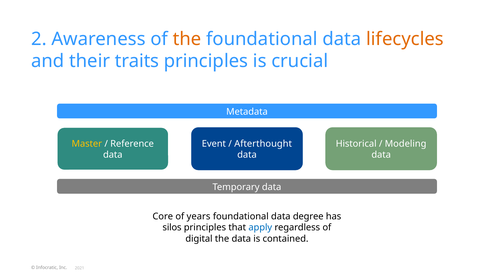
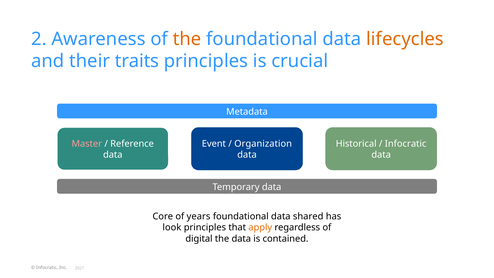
Master colour: yellow -> pink
Afterthought: Afterthought -> Organization
Modeling at (406, 144): Modeling -> Infocratic
degree: degree -> shared
silos: silos -> look
apply colour: blue -> orange
